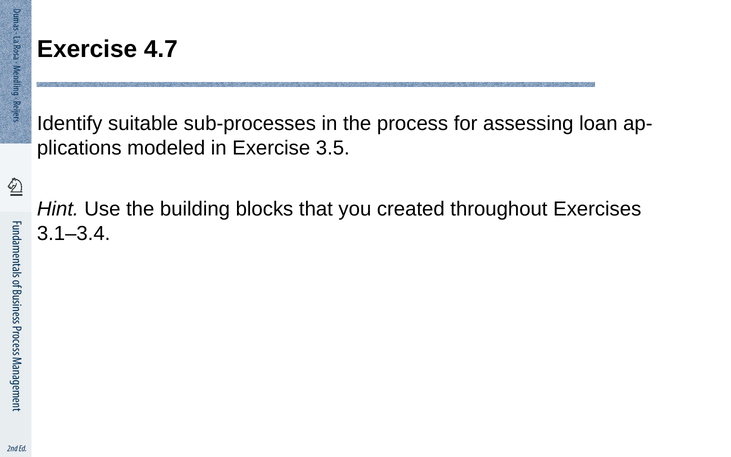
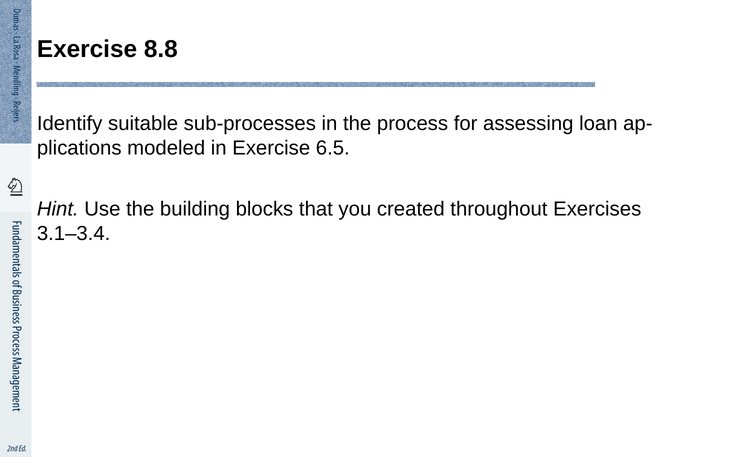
4.7: 4.7 -> 8.8
3.5: 3.5 -> 6.5
